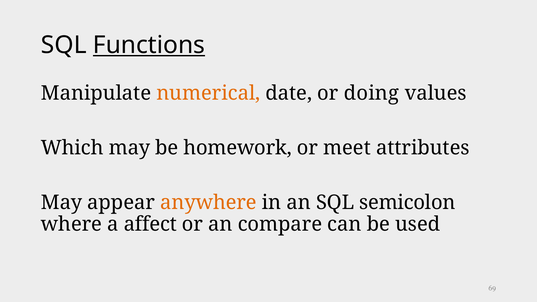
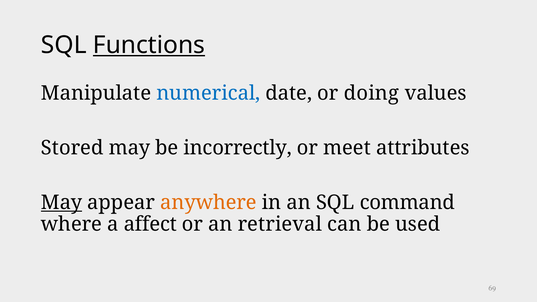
numerical colour: orange -> blue
Which: Which -> Stored
homework: homework -> incorrectly
May at (62, 203) underline: none -> present
semicolon: semicolon -> command
compare: compare -> retrieval
